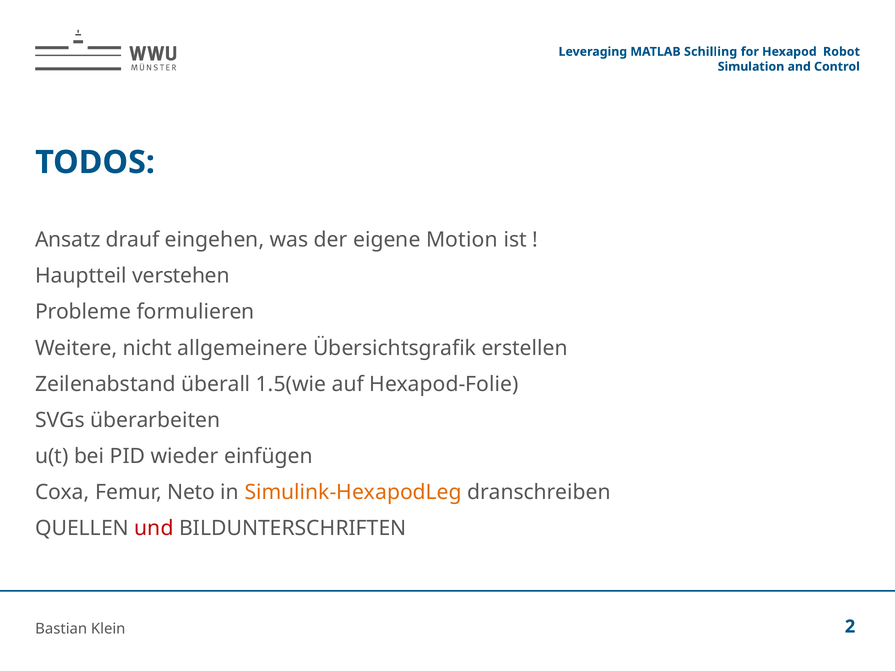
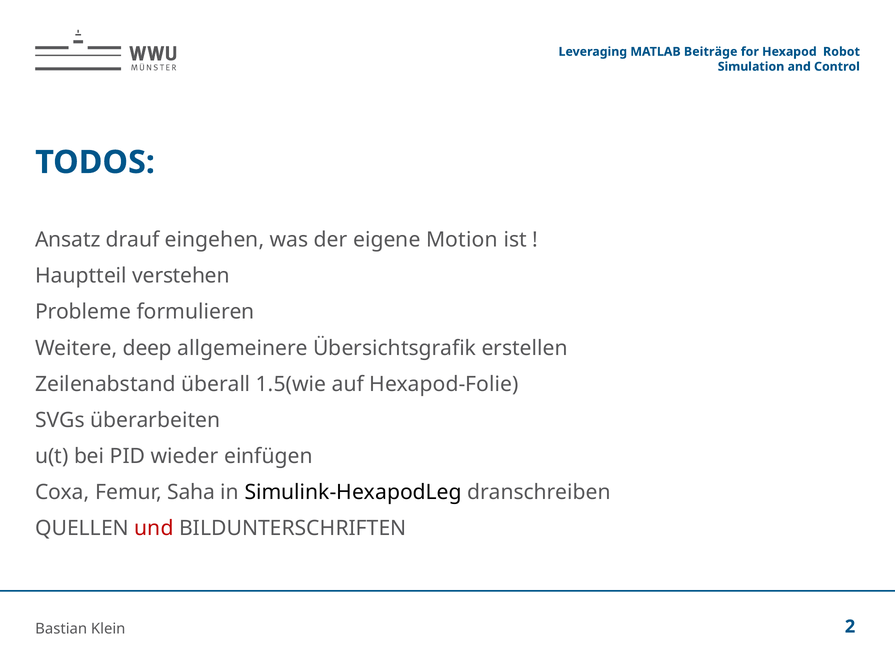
Schilling: Schilling -> Beiträge
nicht: nicht -> deep
Neto: Neto -> Saha
Simulink-HexapodLeg colour: orange -> black
